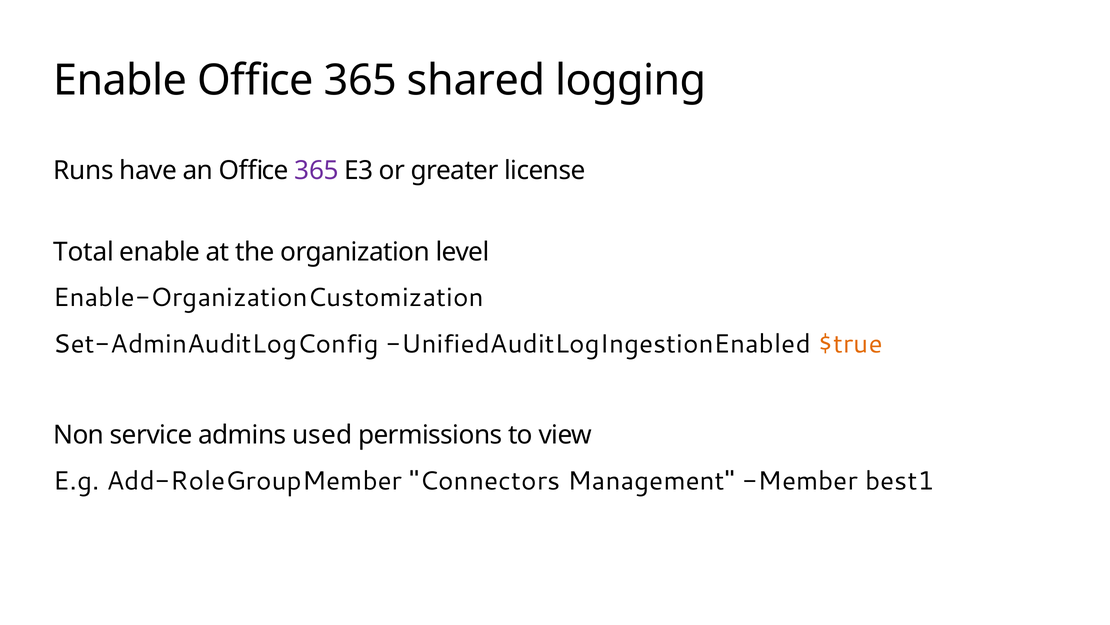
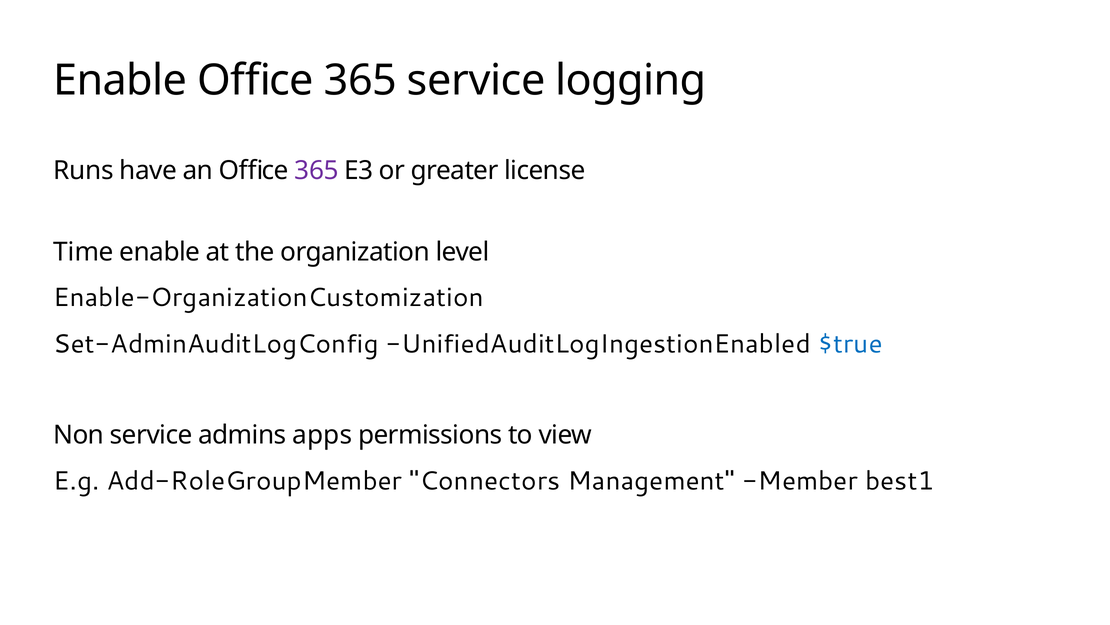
365 shared: shared -> service
Total: Total -> Time
$true colour: orange -> blue
used: used -> apps
